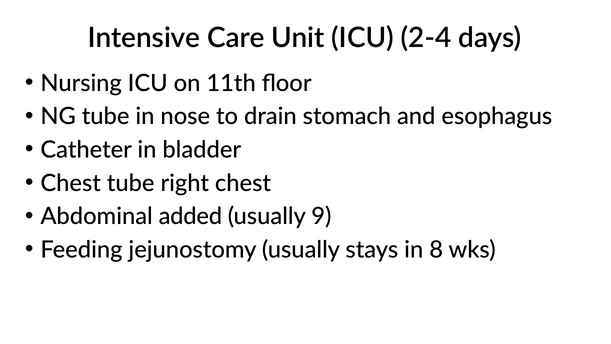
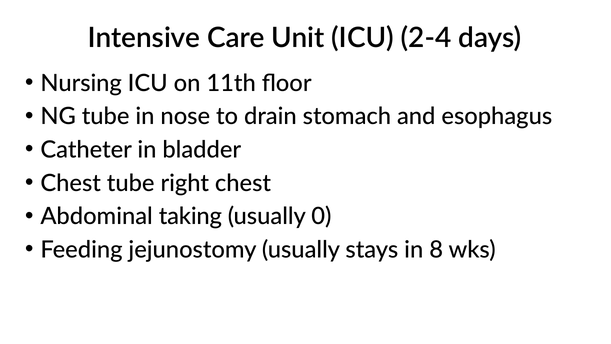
added: added -> taking
9: 9 -> 0
